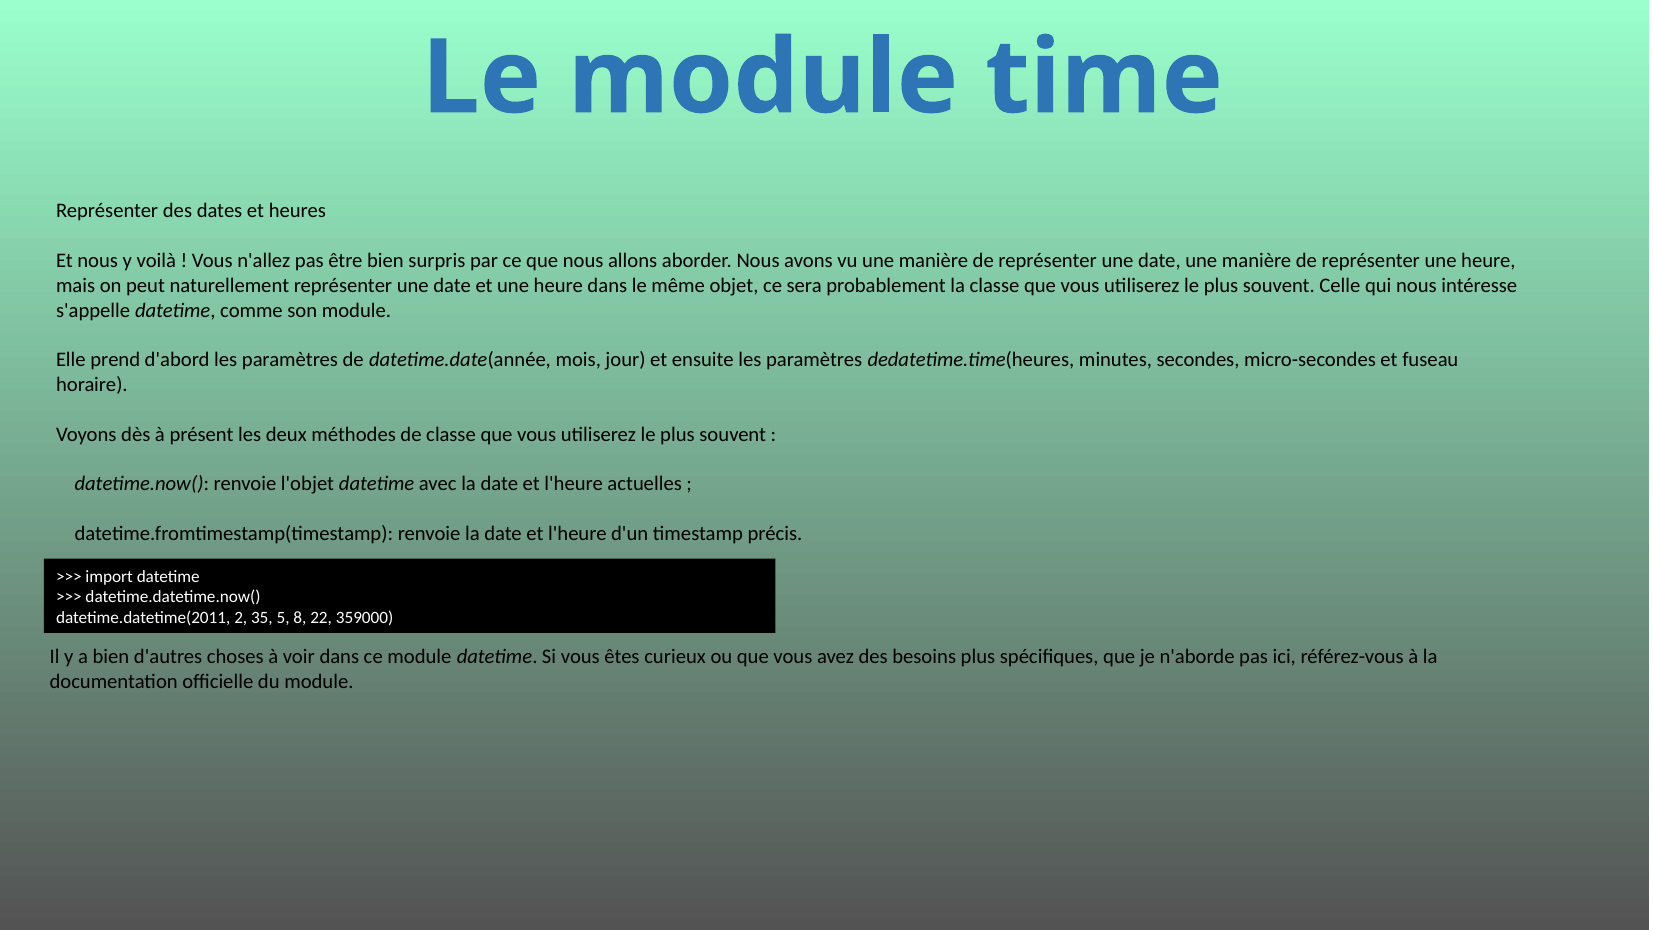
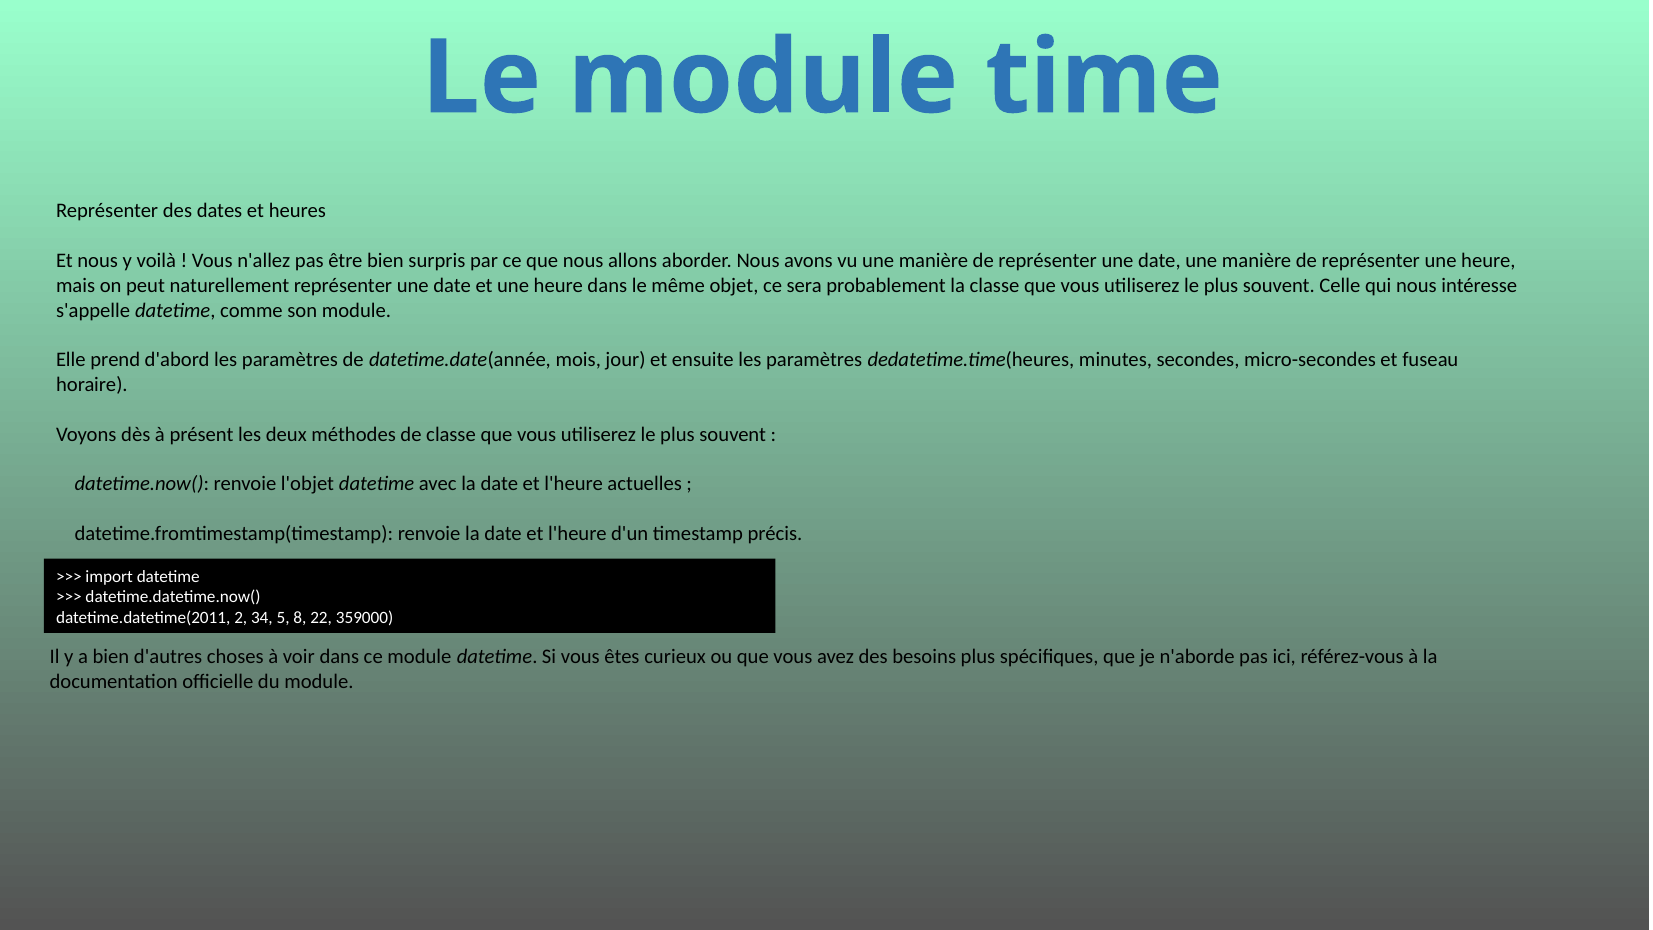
35: 35 -> 34
